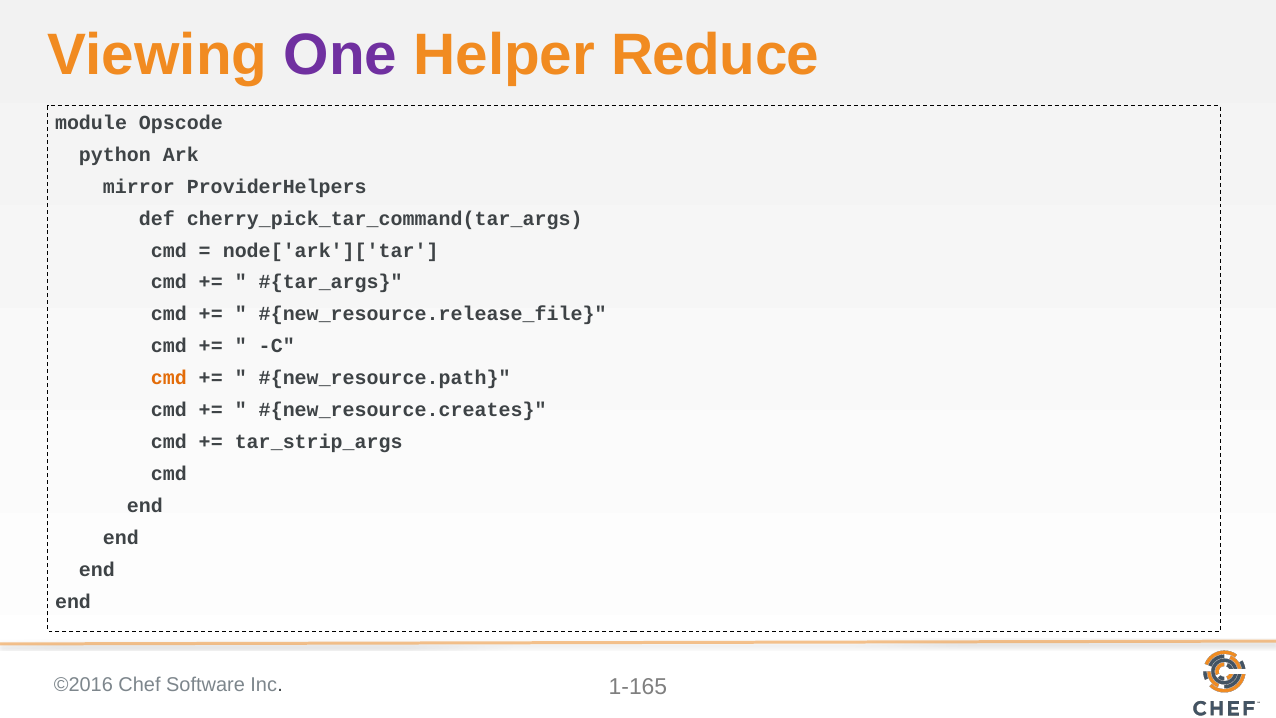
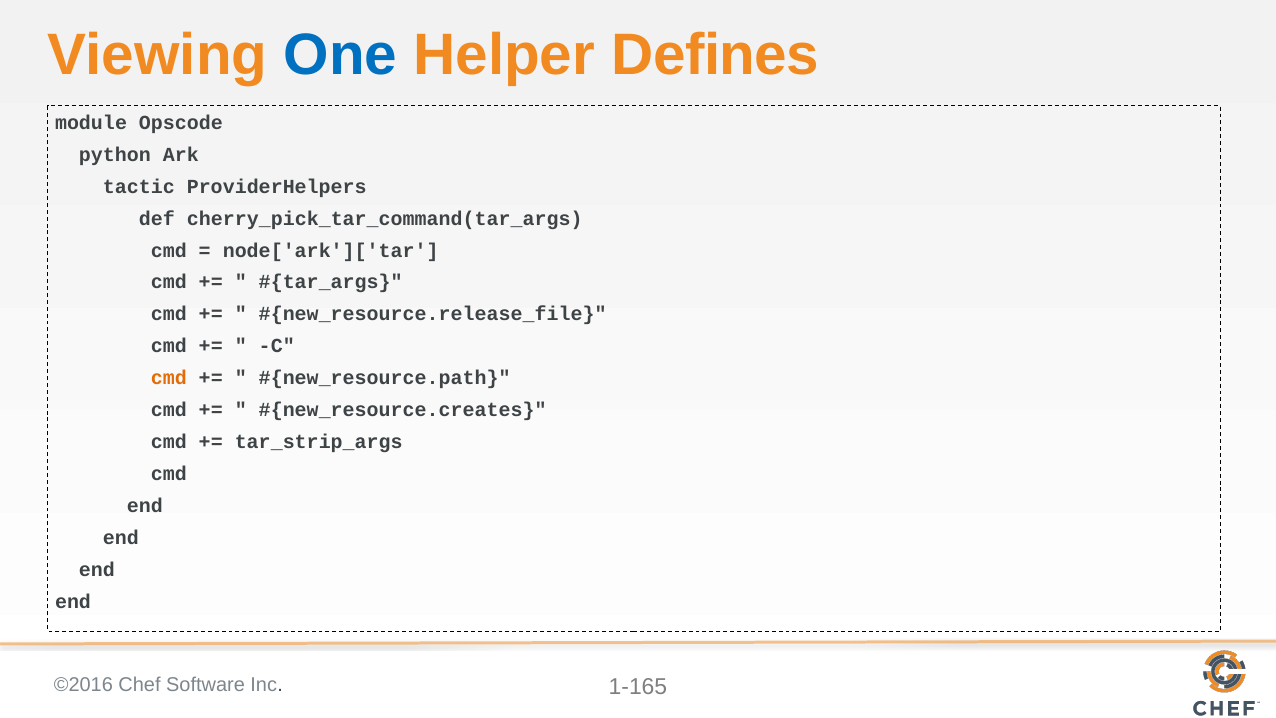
One colour: purple -> blue
Reduce: Reduce -> Defines
mirror: mirror -> tactic
